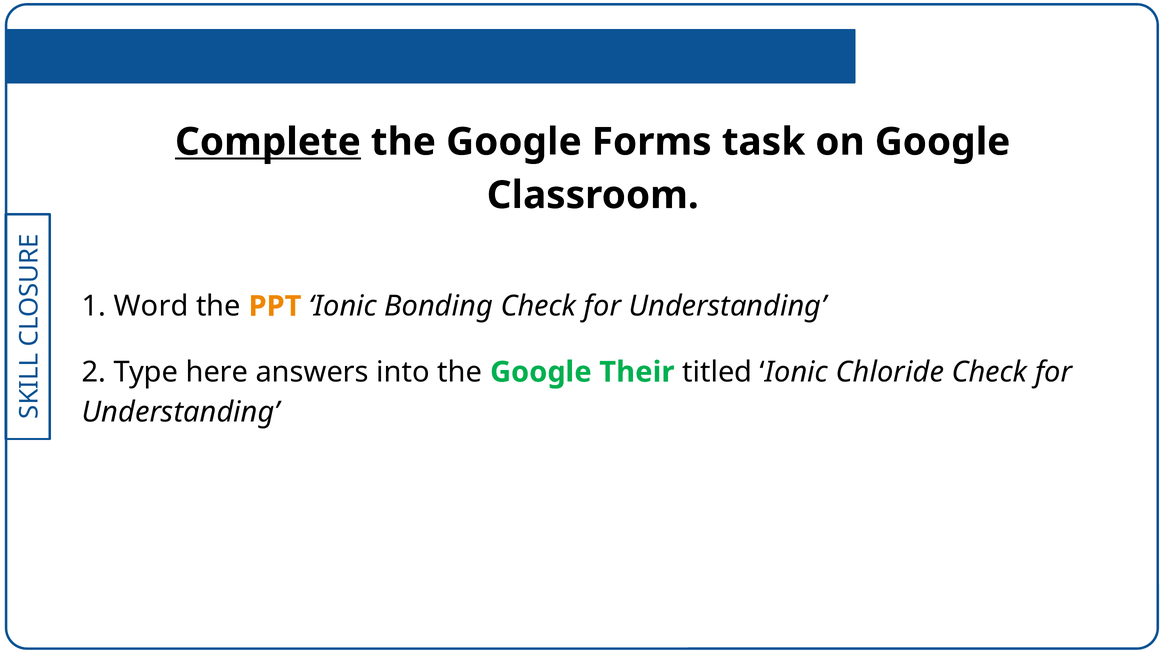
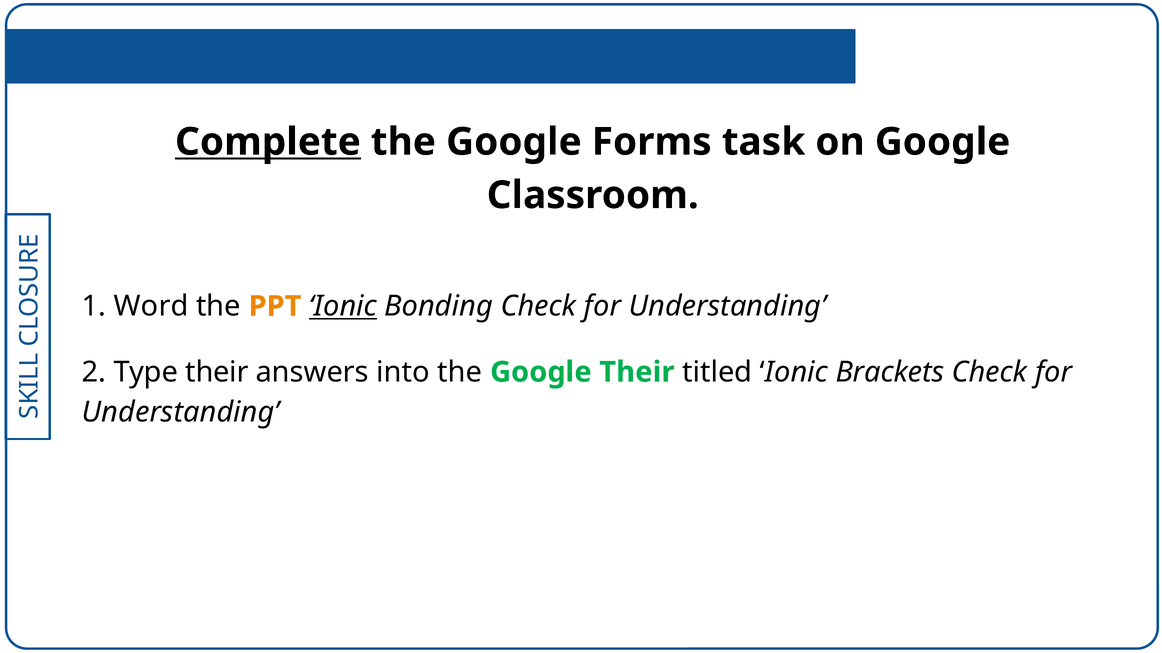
Ionic at (343, 307) underline: none -> present
Type here: here -> their
Chloride: Chloride -> Brackets
